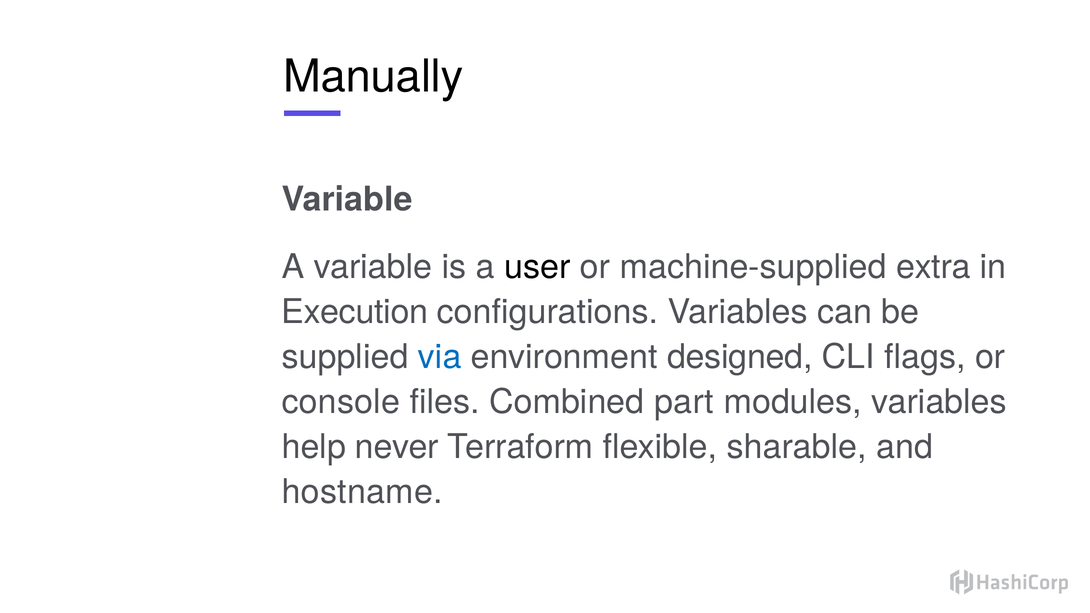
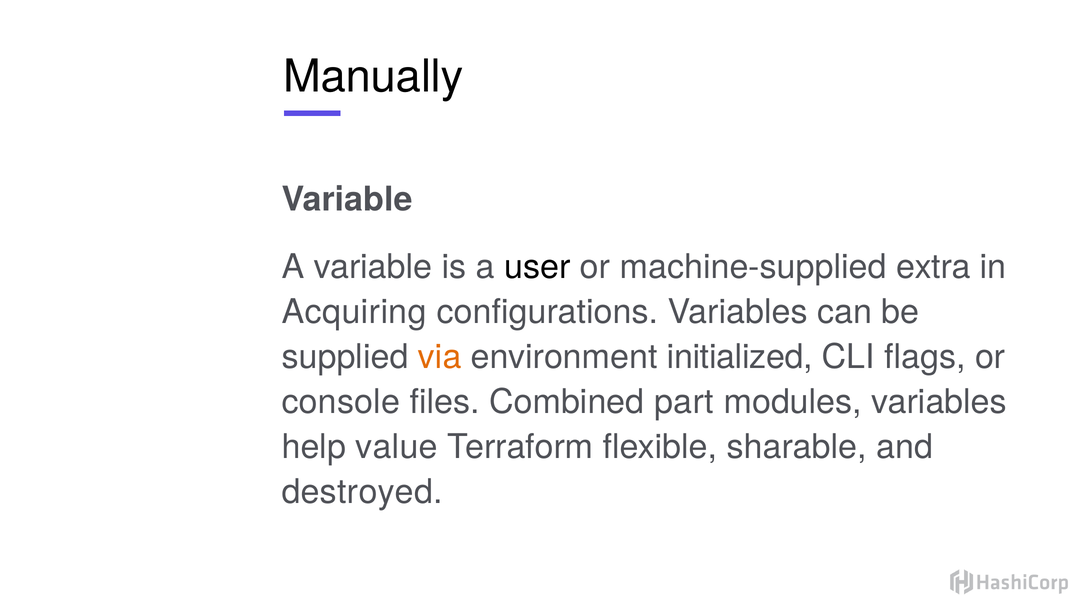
Execution: Execution -> Acquiring
via colour: blue -> orange
designed: designed -> initialized
never: never -> value
hostname: hostname -> destroyed
